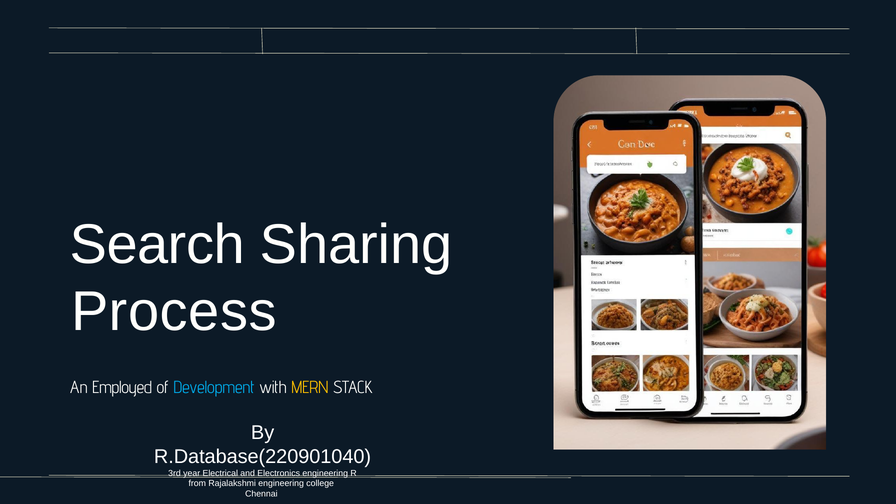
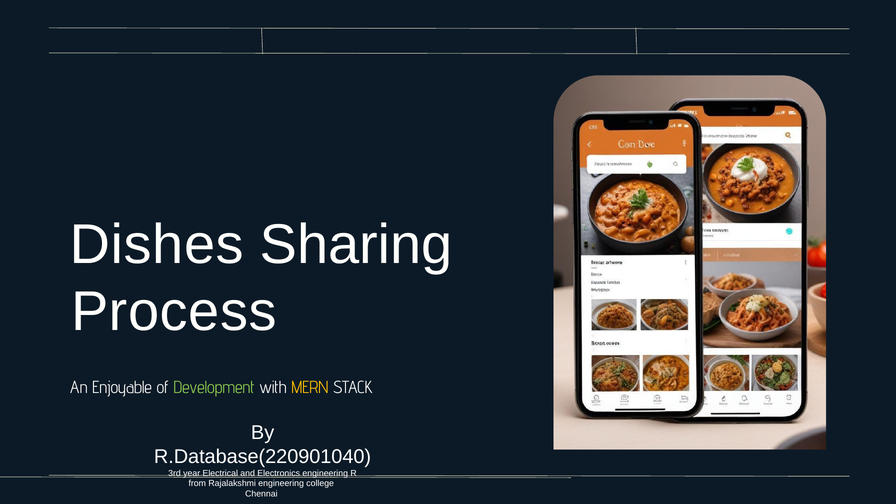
Search: Search -> Dishes
Employed: Employed -> Enjoyable
Development colour: light blue -> light green
